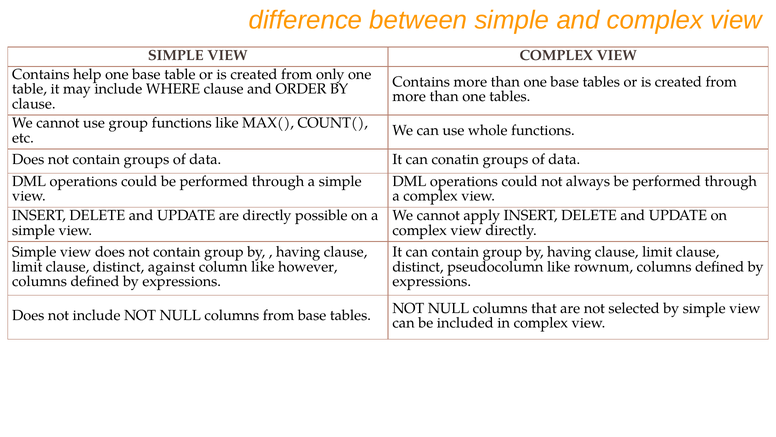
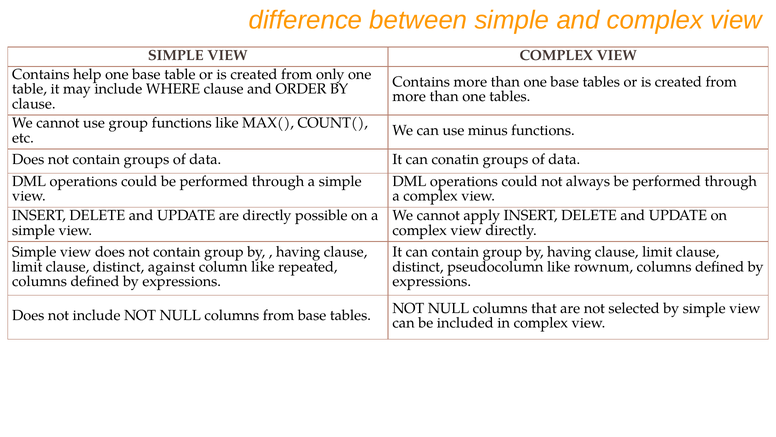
whole: whole -> minus
however: however -> repeated
